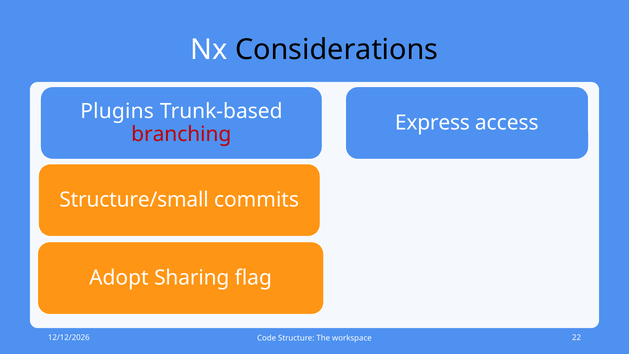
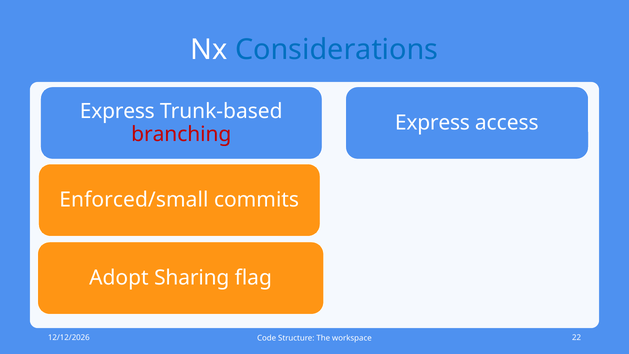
Considerations colour: black -> blue
Plugins at (117, 111): Plugins -> Express
Structure/small: Structure/small -> Enforced/small
